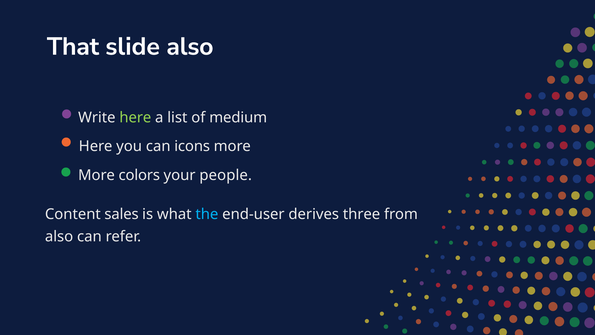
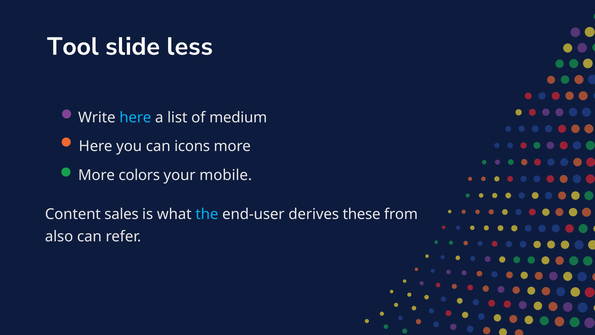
That: That -> Tool
slide also: also -> less
here at (135, 117) colour: light green -> light blue
people: people -> mobile
three: three -> these
